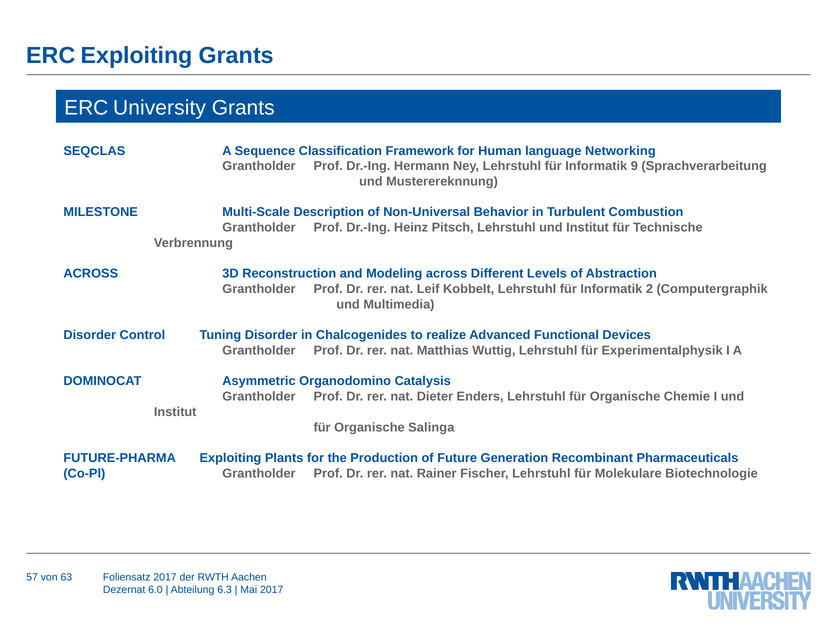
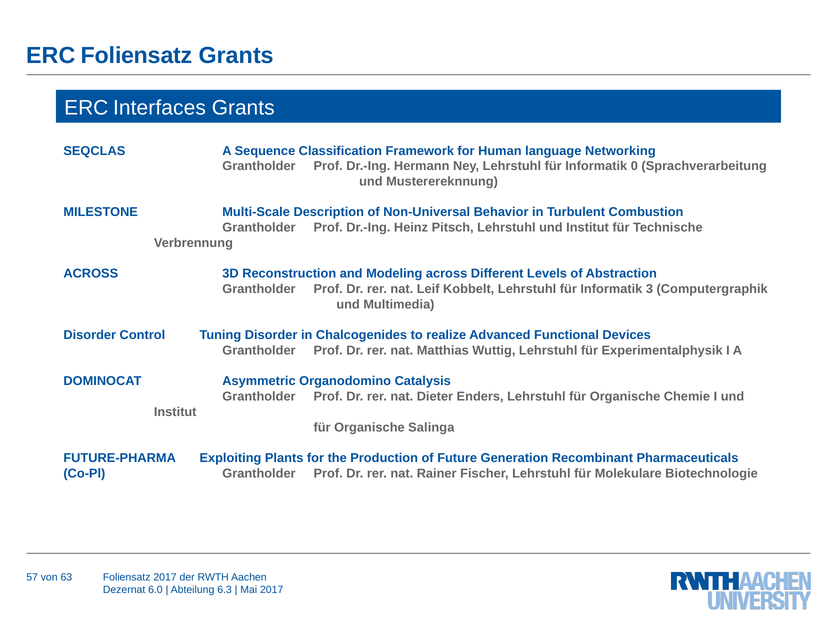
ERC Exploiting: Exploiting -> Foliensatz
University: University -> Interfaces
9: 9 -> 0
2: 2 -> 3
